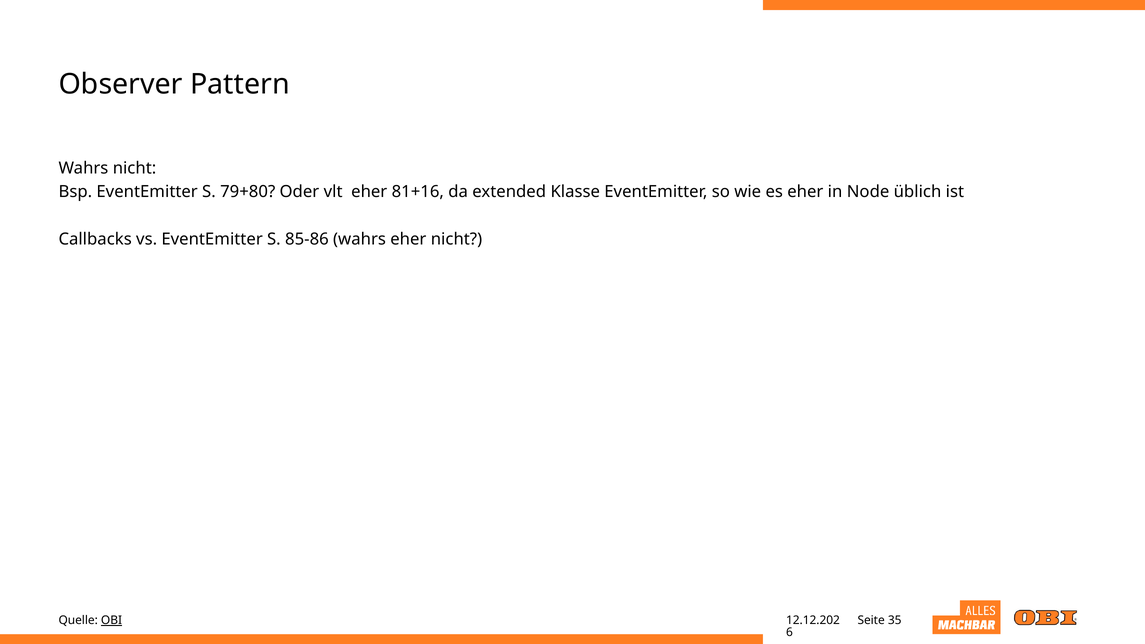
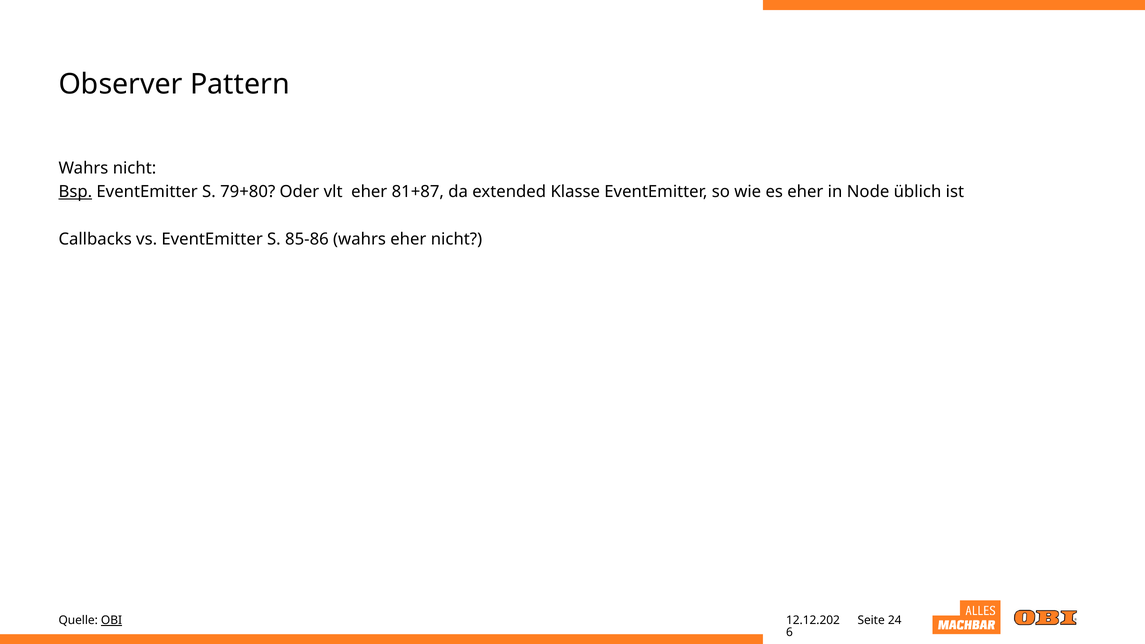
Bsp underline: none -> present
81+16: 81+16 -> 81+87
35: 35 -> 24
